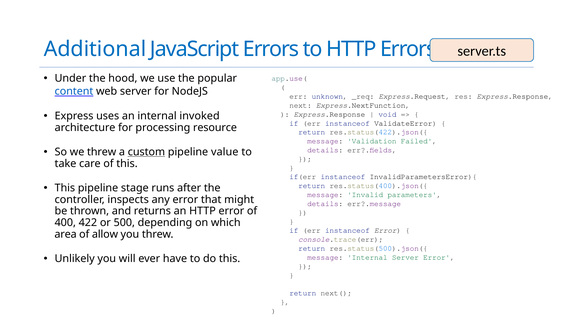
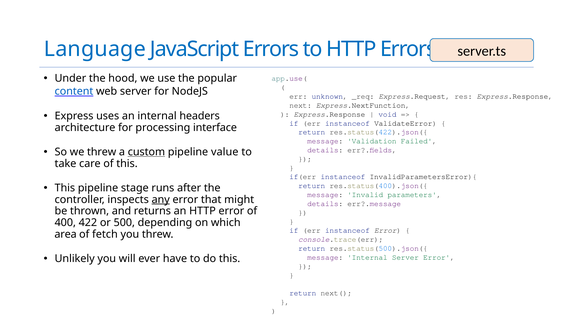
Additional: Additional -> Language
invoked: invoked -> headers
resource: resource -> interface
any underline: none -> present
allow: allow -> fetch
